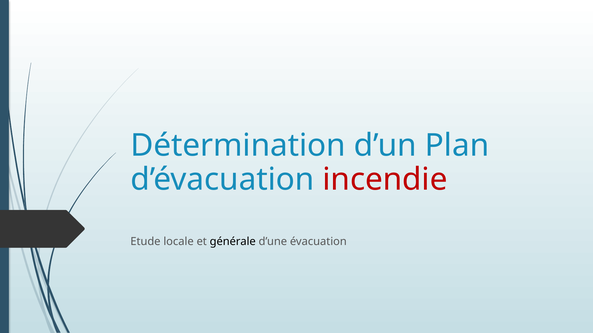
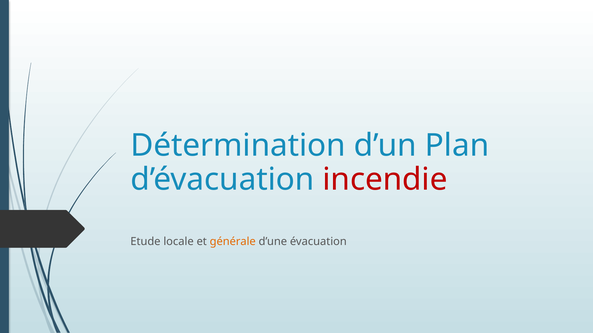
générale colour: black -> orange
